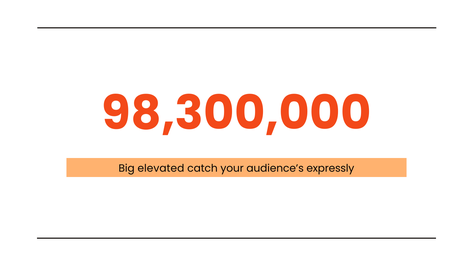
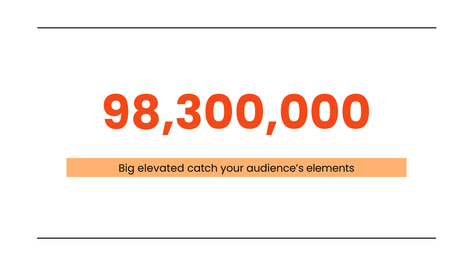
expressly: expressly -> elements
